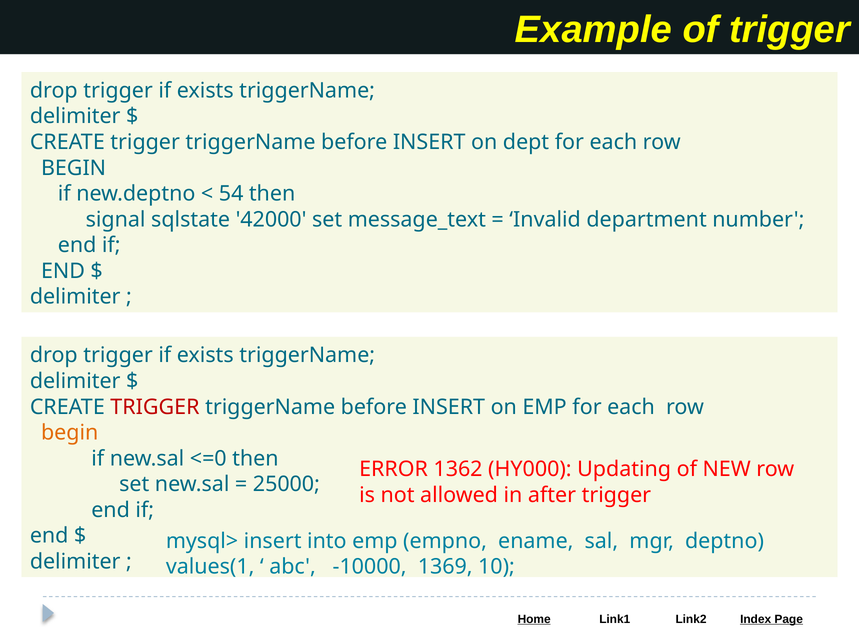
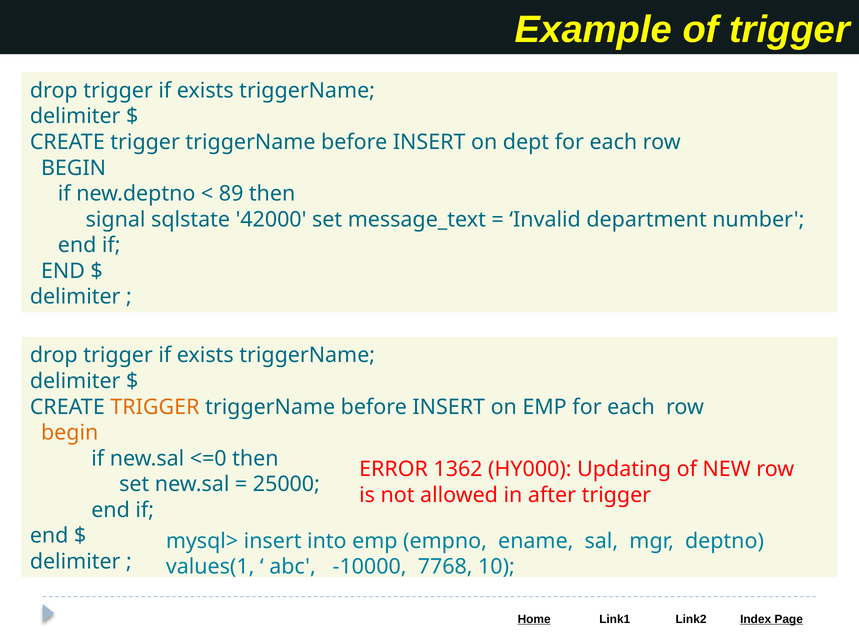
54: 54 -> 89
TRIGGER at (155, 407) colour: red -> orange
1369: 1369 -> 7768
